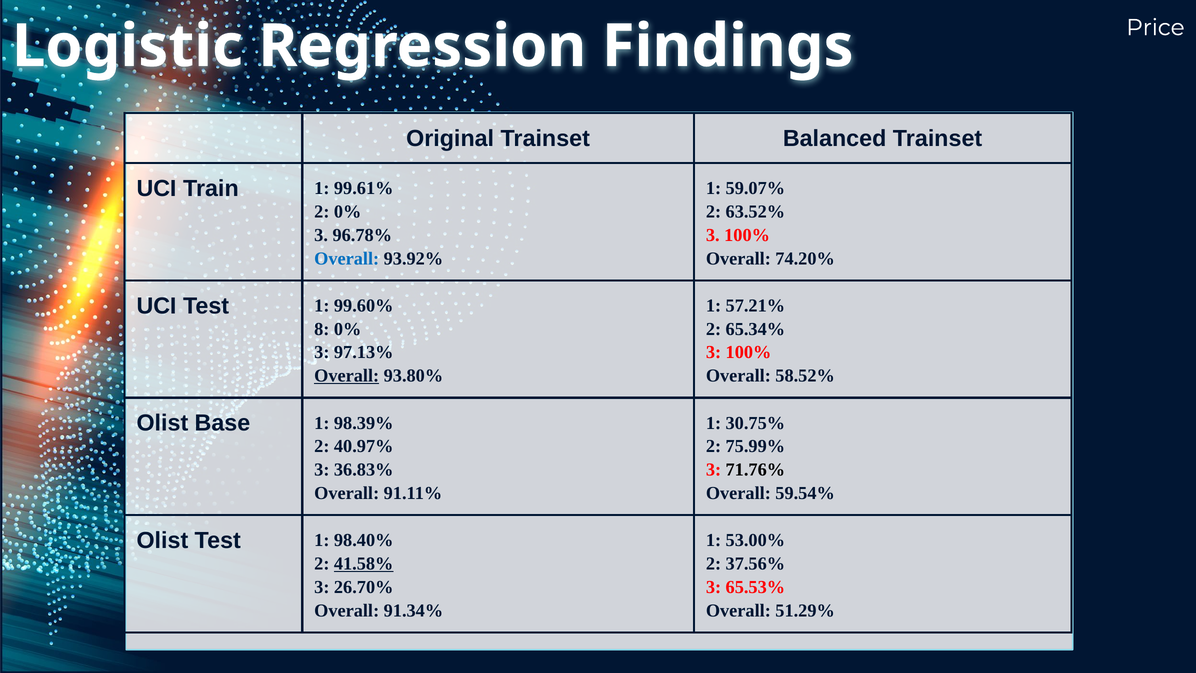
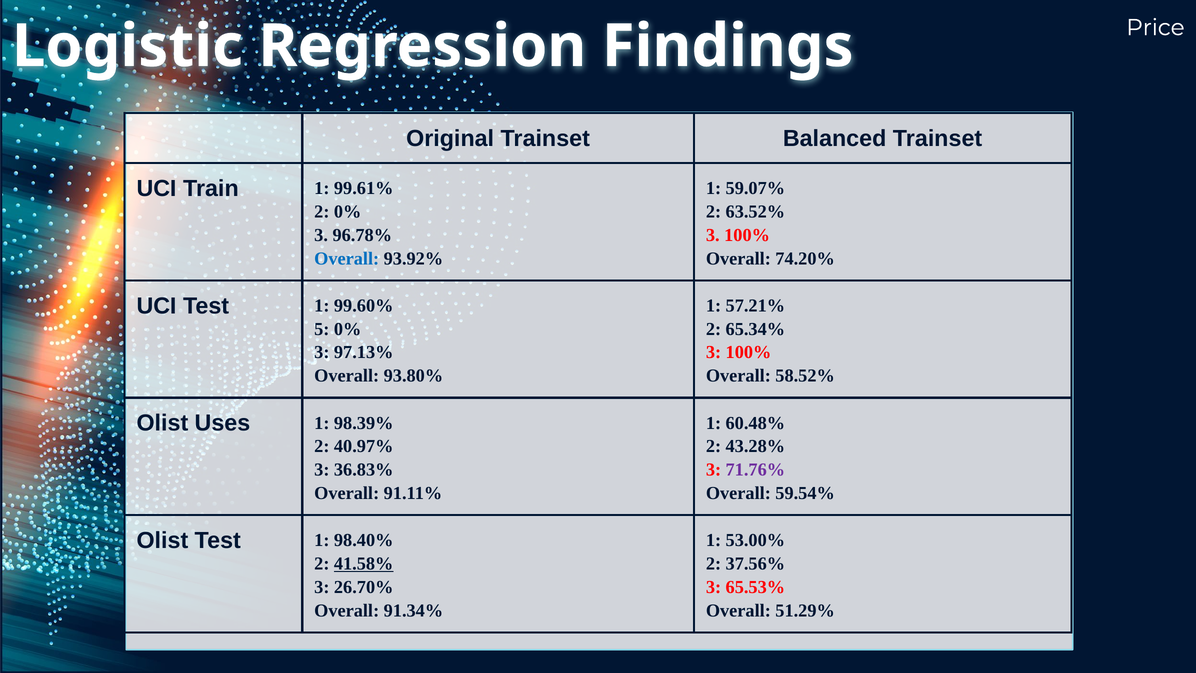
8: 8 -> 5
Overall at (347, 376) underline: present -> none
Base: Base -> Uses
30.75%: 30.75% -> 60.48%
75.99%: 75.99% -> 43.28%
71.76% colour: black -> purple
